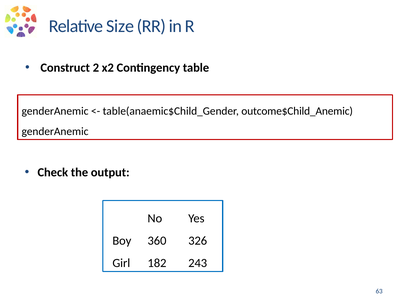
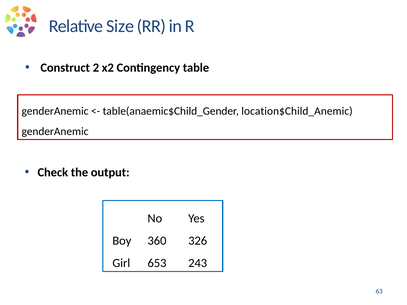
outcome$Child_Anemic: outcome$Child_Anemic -> location$Child_Anemic
182: 182 -> 653
